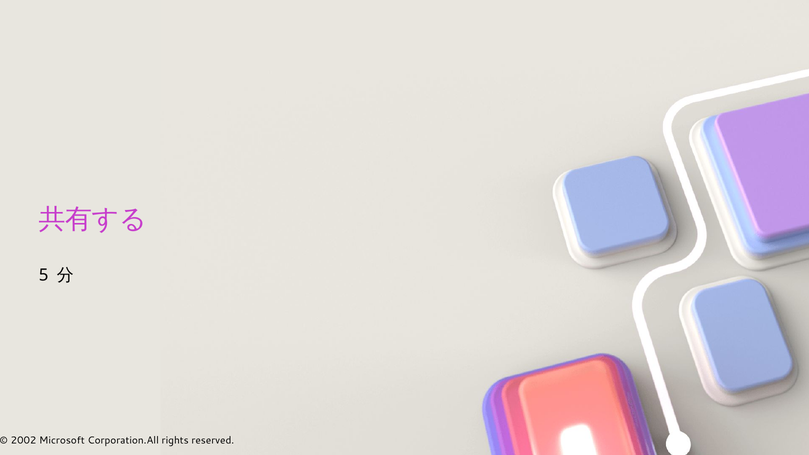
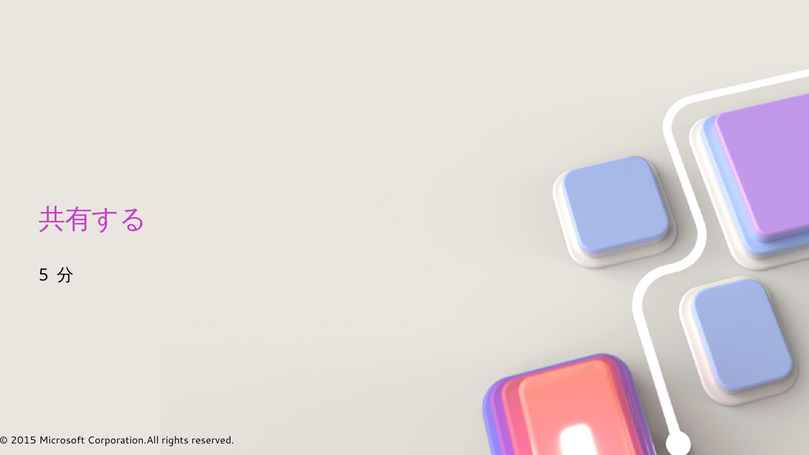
2002: 2002 -> 2015
